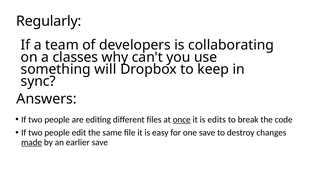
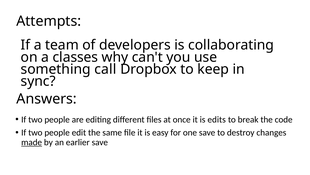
Regularly: Regularly -> Attempts
will: will -> call
once underline: present -> none
